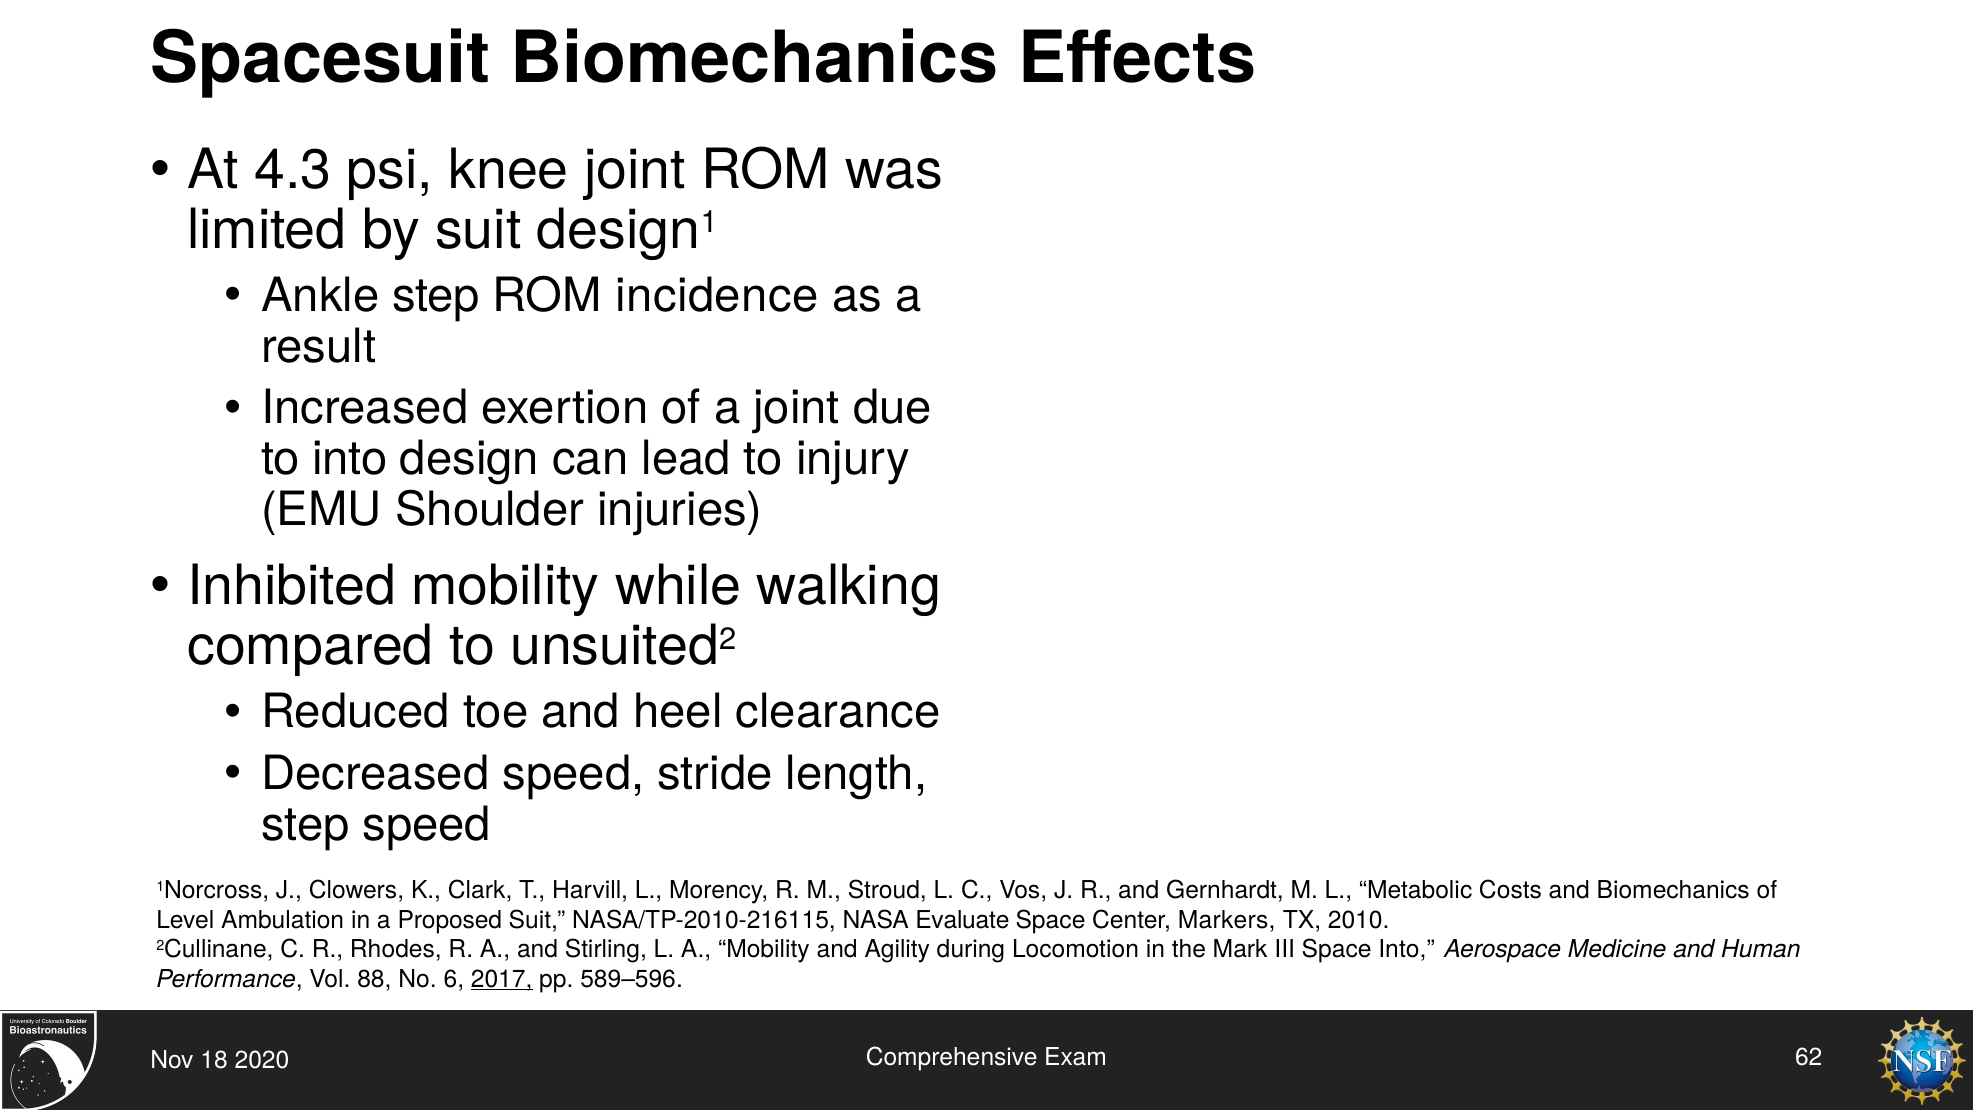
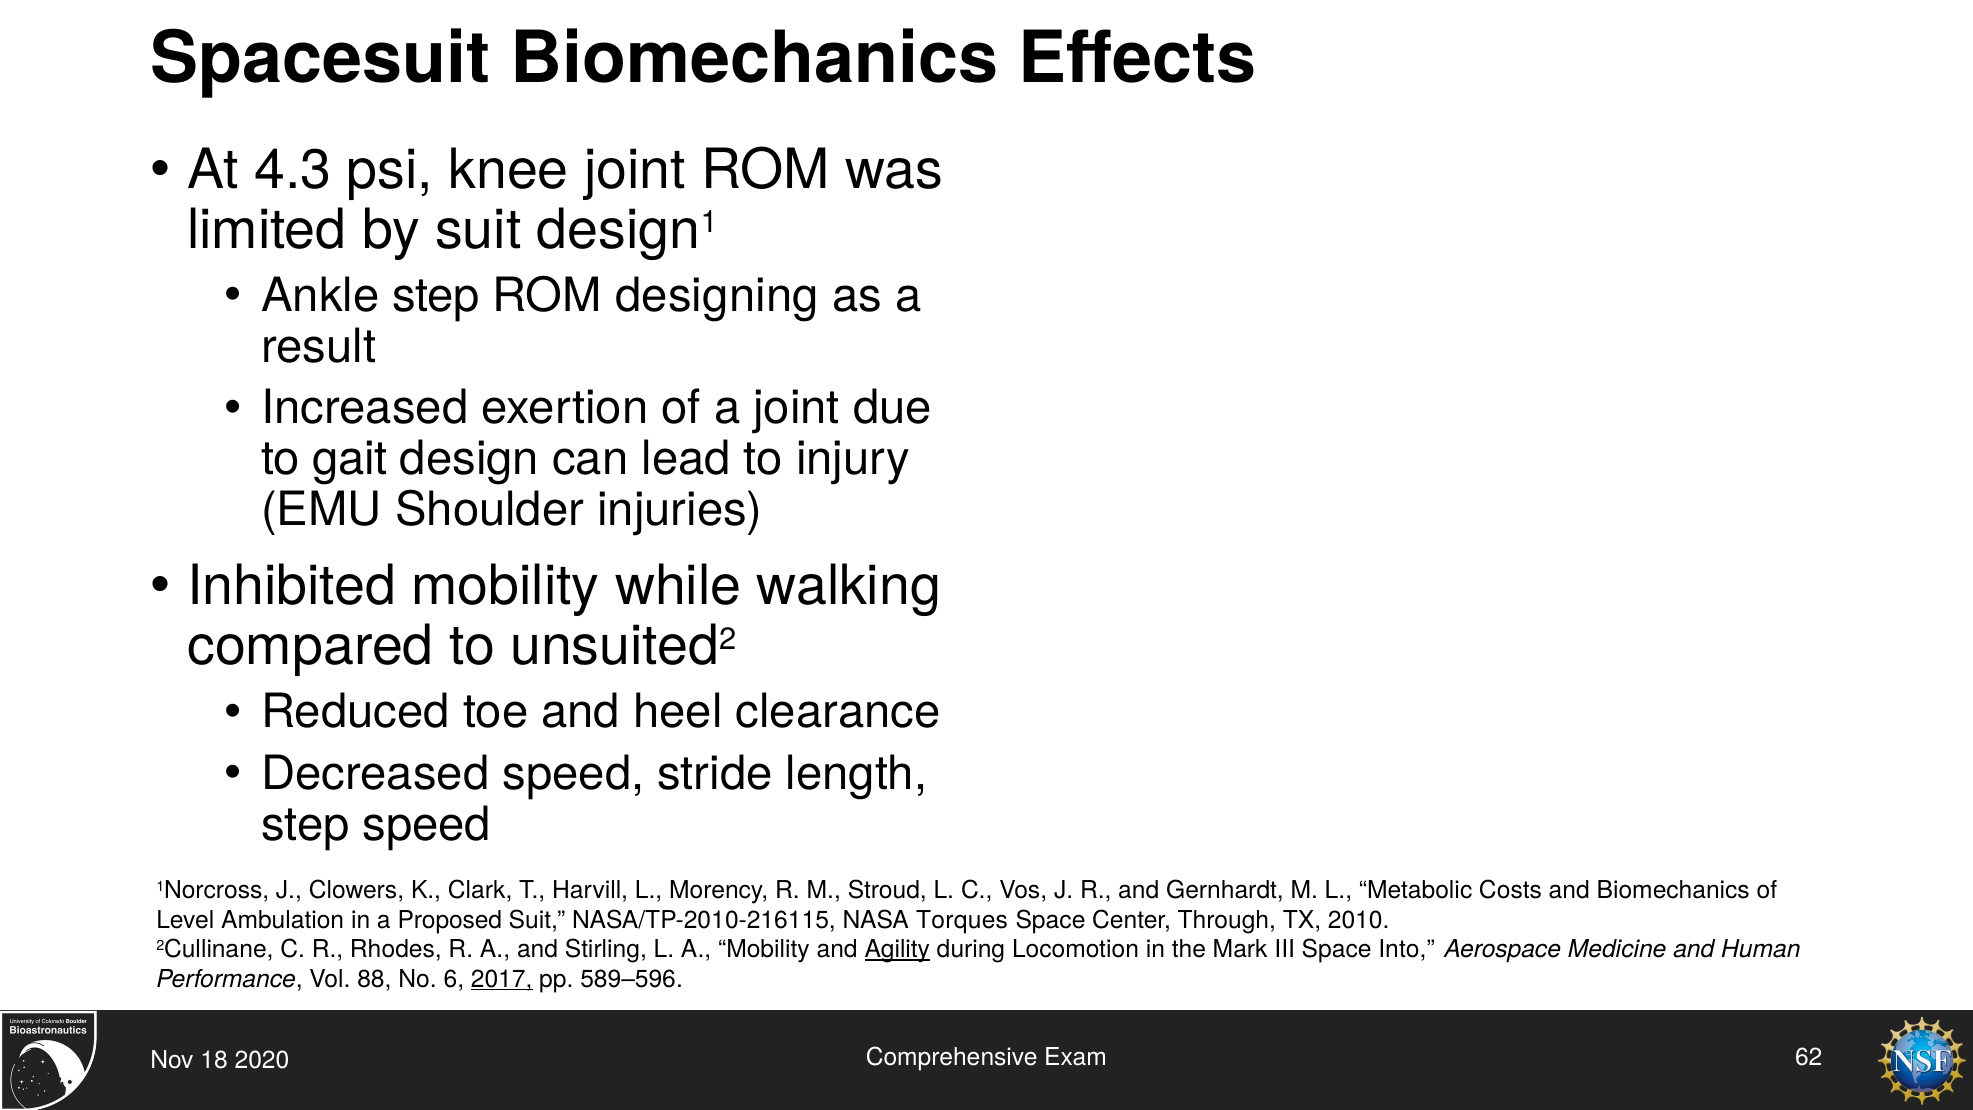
incidence: incidence -> designing
to into: into -> gait
Evaluate: Evaluate -> Torques
Markers: Markers -> Through
Agility underline: none -> present
